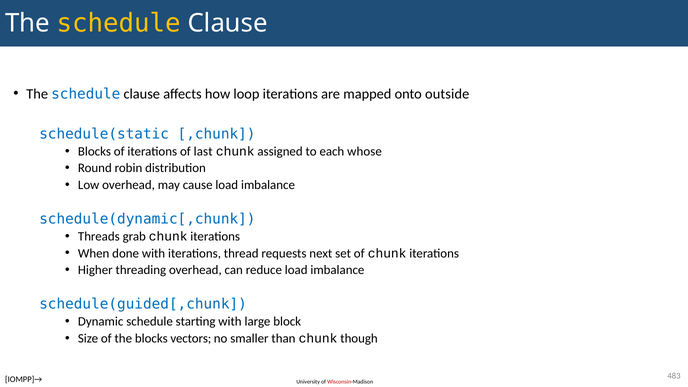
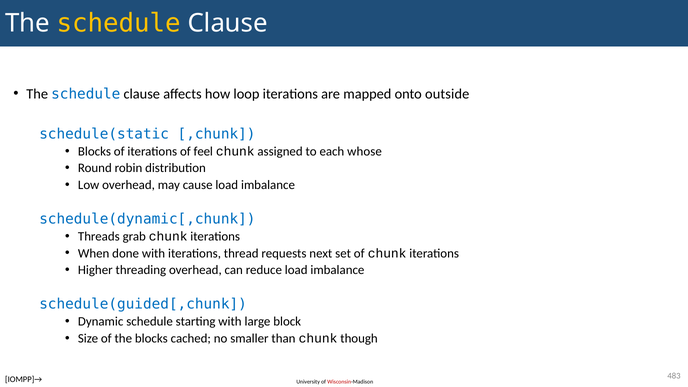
last: last -> feel
vectors: vectors -> cached
